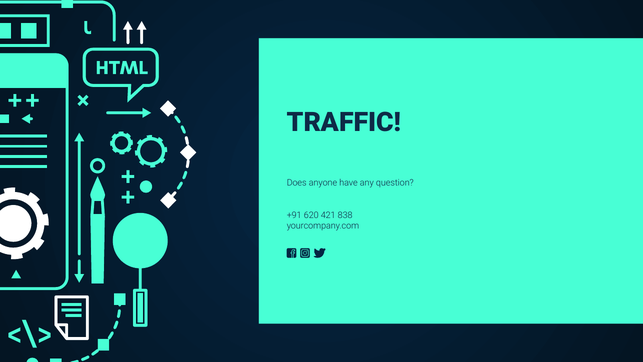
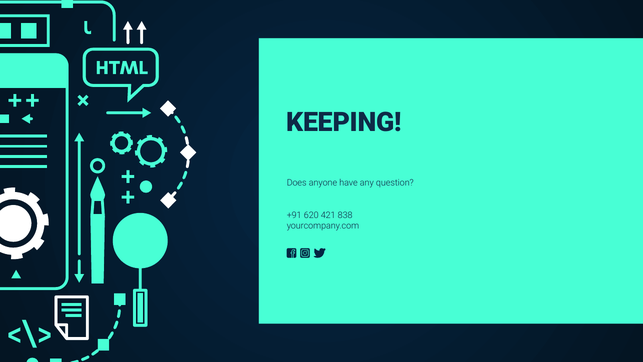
TRAFFIC: TRAFFIC -> KEEPING
